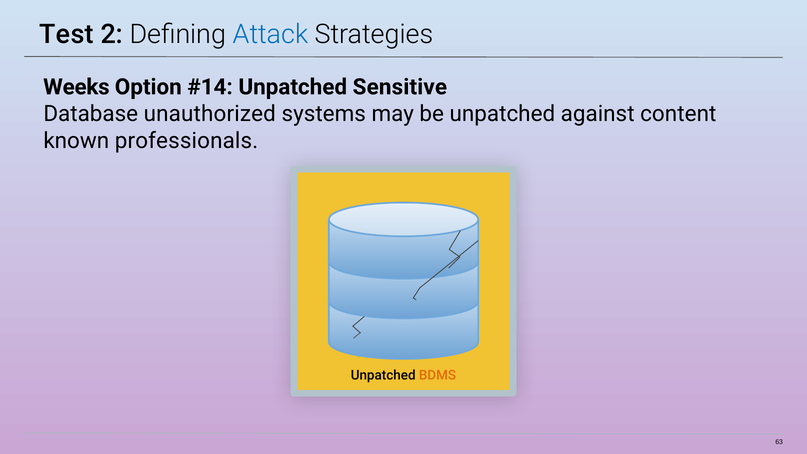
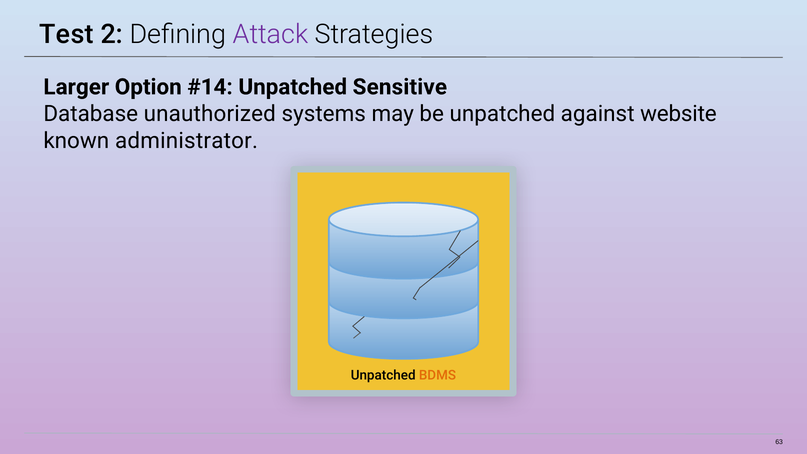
Attack colour: blue -> purple
Weeks: Weeks -> Larger
content: content -> website
professionals: professionals -> administrator
